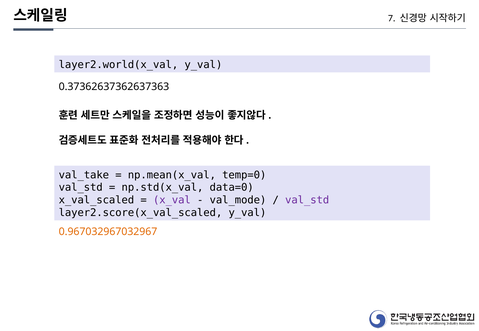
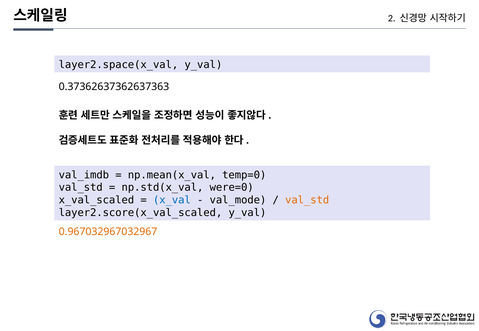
7: 7 -> 2
layer2.world(x_val: layer2.world(x_val -> layer2.space(x_val
val_take: val_take -> val_imdb
data=0: data=0 -> were=0
x_val colour: purple -> blue
val_std at (307, 200) colour: purple -> orange
